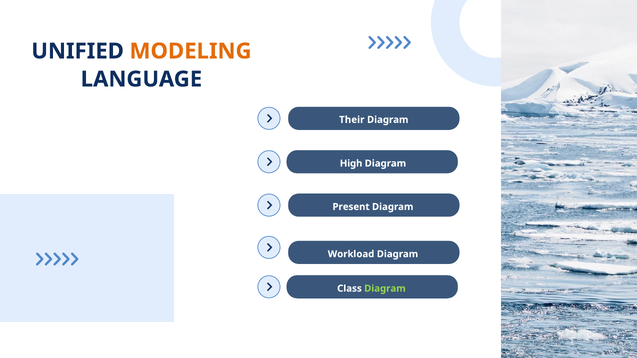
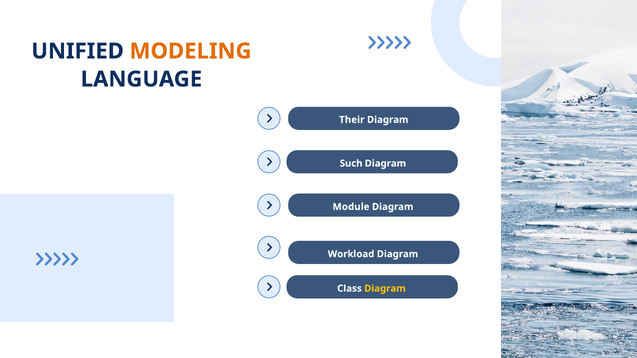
High: High -> Such
Present: Present -> Module
Diagram at (385, 289) colour: light green -> yellow
